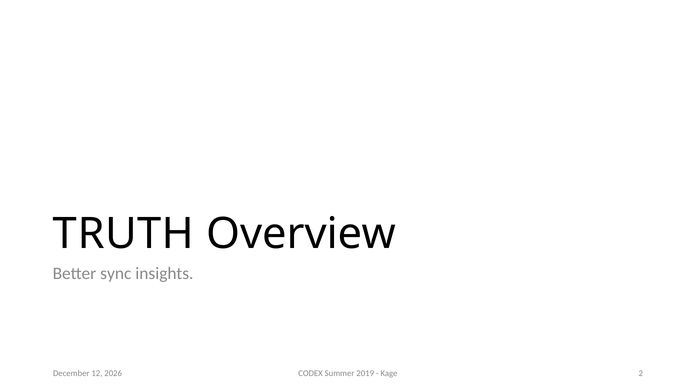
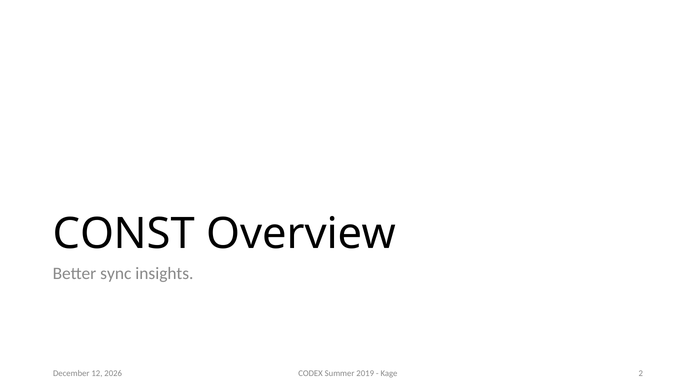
TRUTH: TRUTH -> CONST
